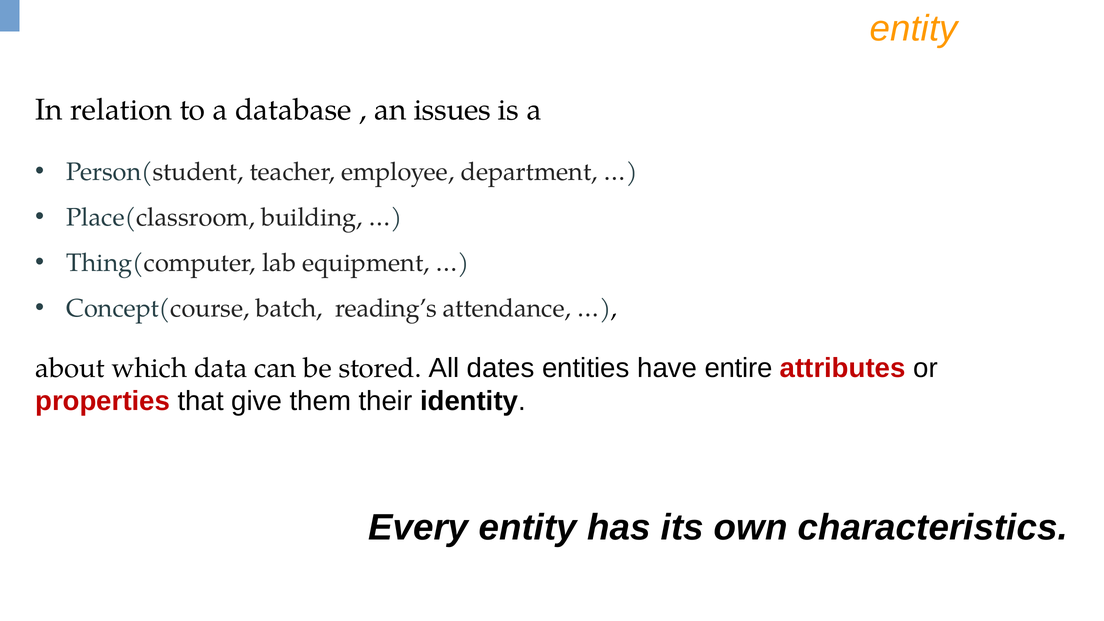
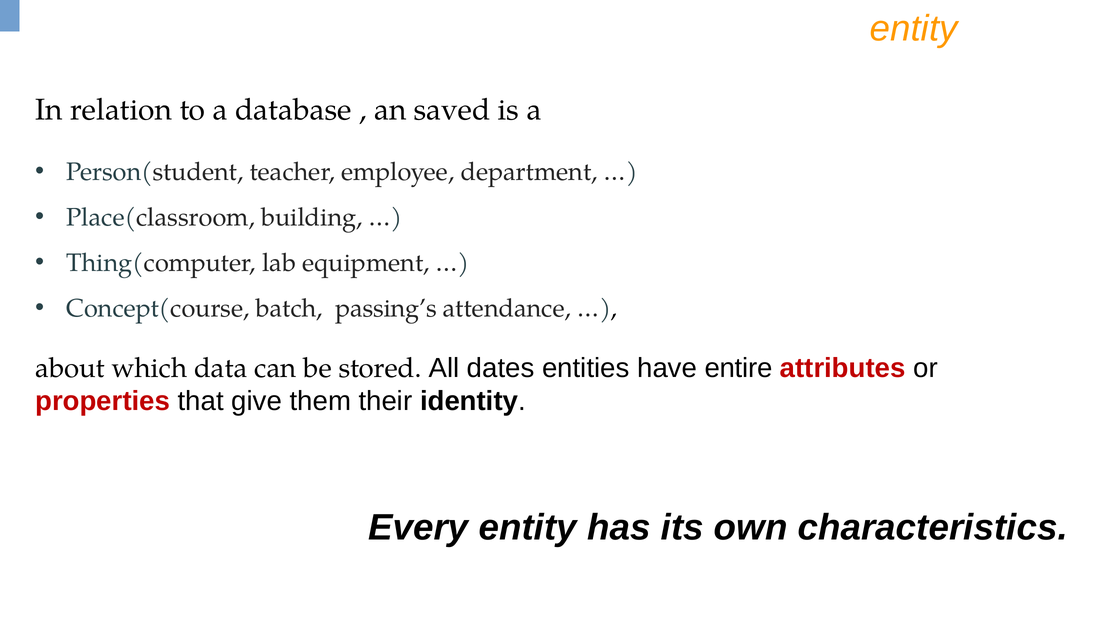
issues: issues -> saved
reading’s: reading’s -> passing’s
